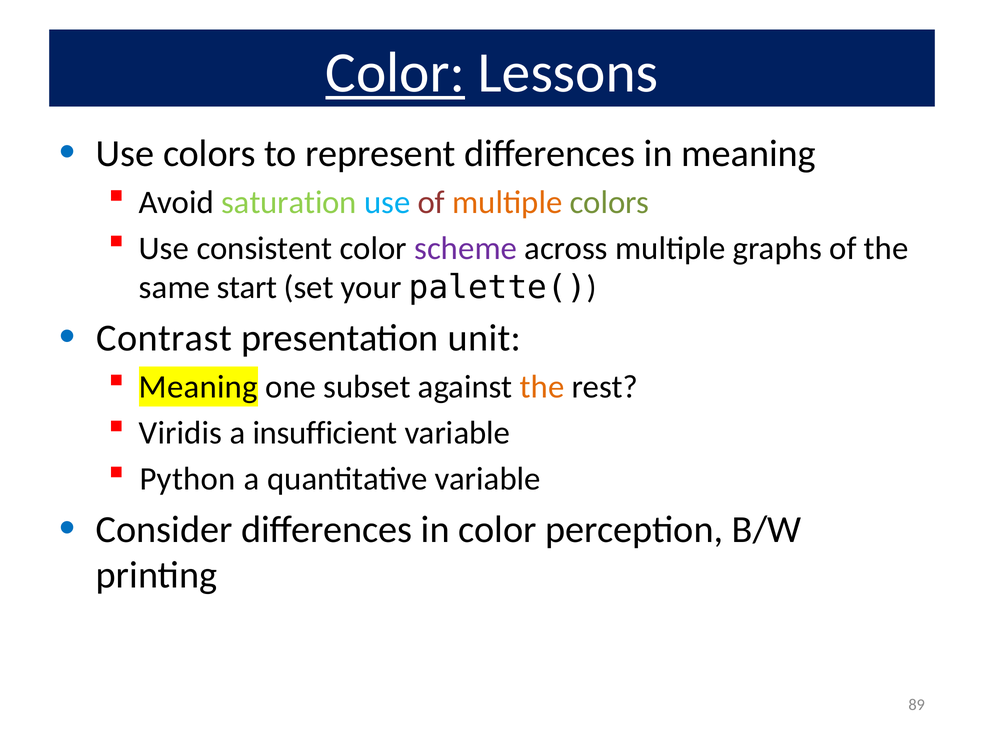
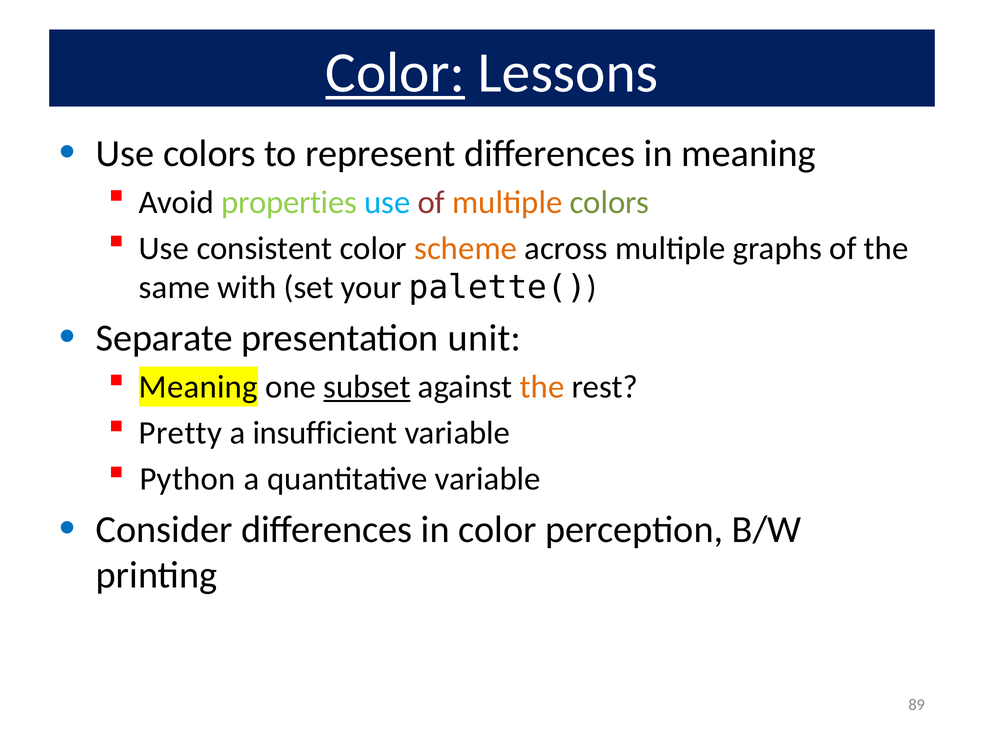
saturation: saturation -> properties
scheme colour: purple -> orange
start: start -> with
Contrast: Contrast -> Separate
subset underline: none -> present
Viridis: Viridis -> Pretty
